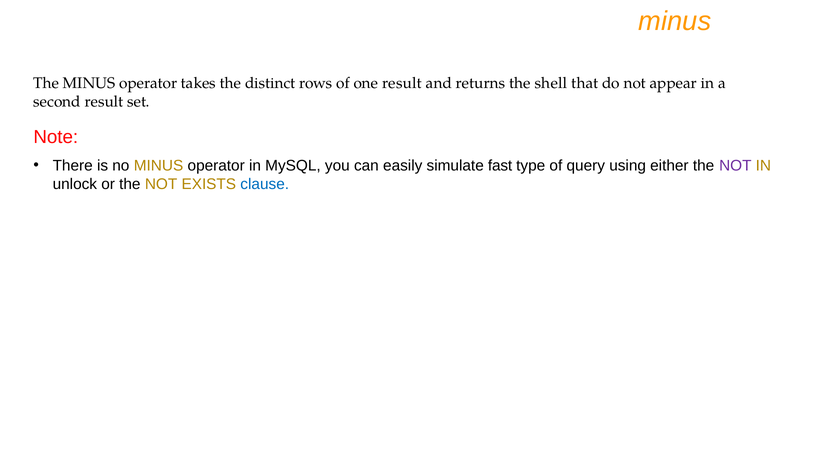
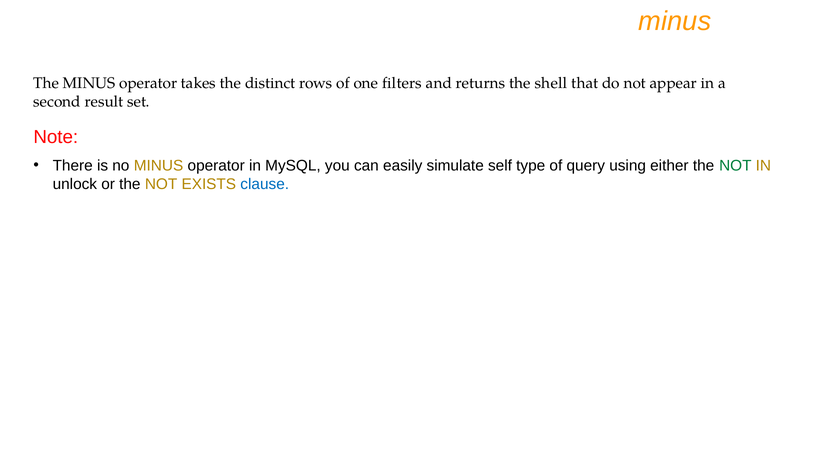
one result: result -> filters
fast: fast -> self
NOT at (735, 166) colour: purple -> green
